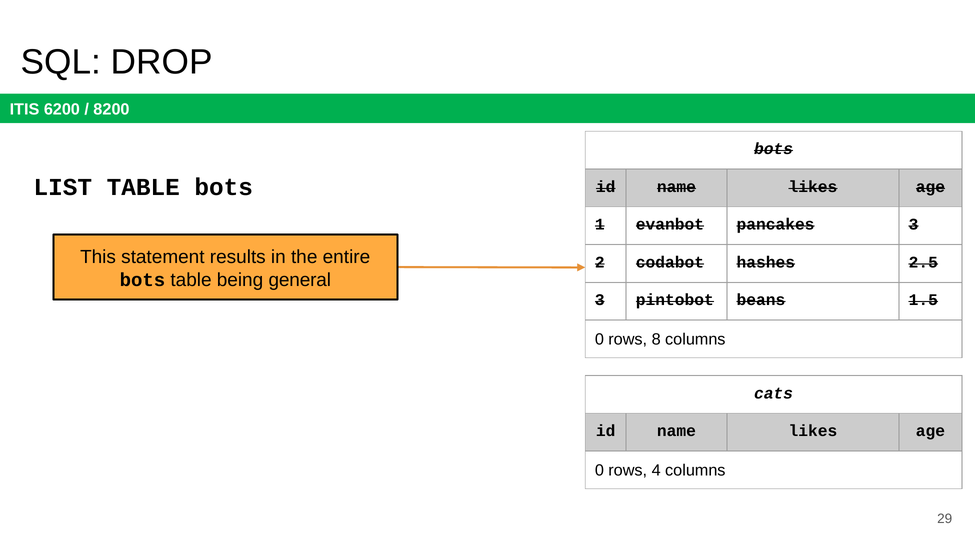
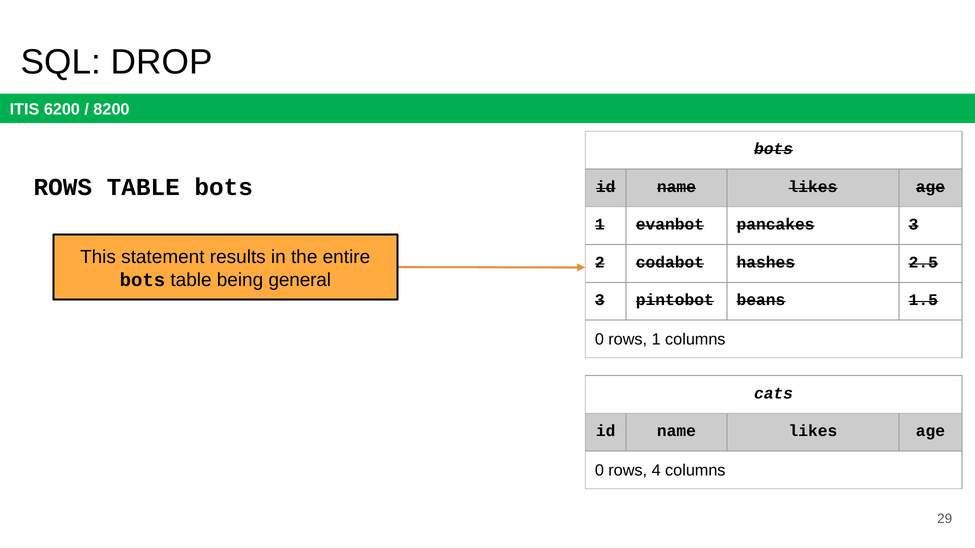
LIST at (63, 187): LIST -> ROWS
rows 8: 8 -> 1
